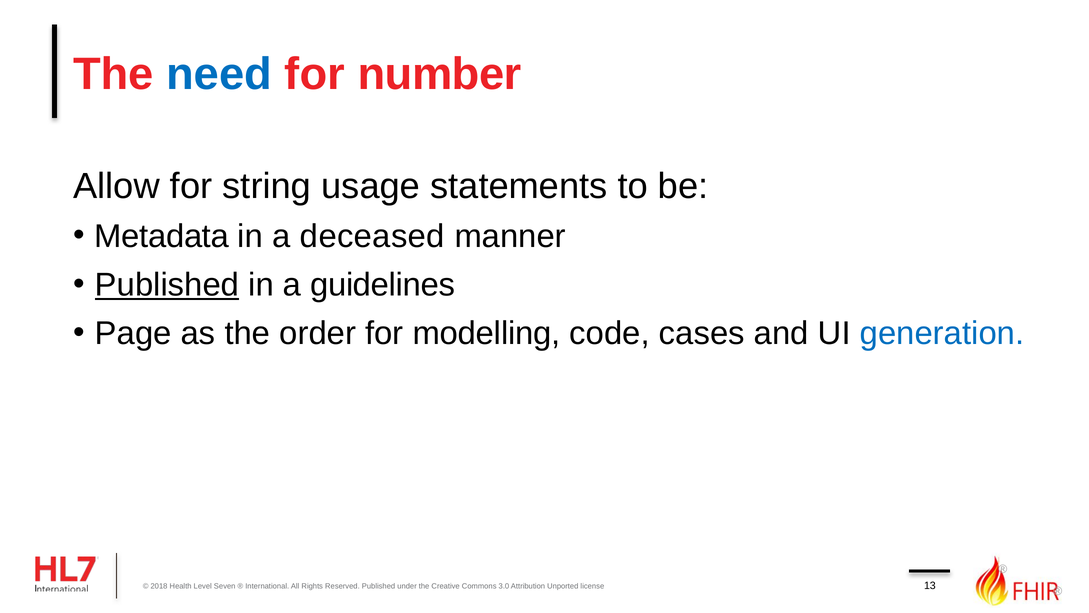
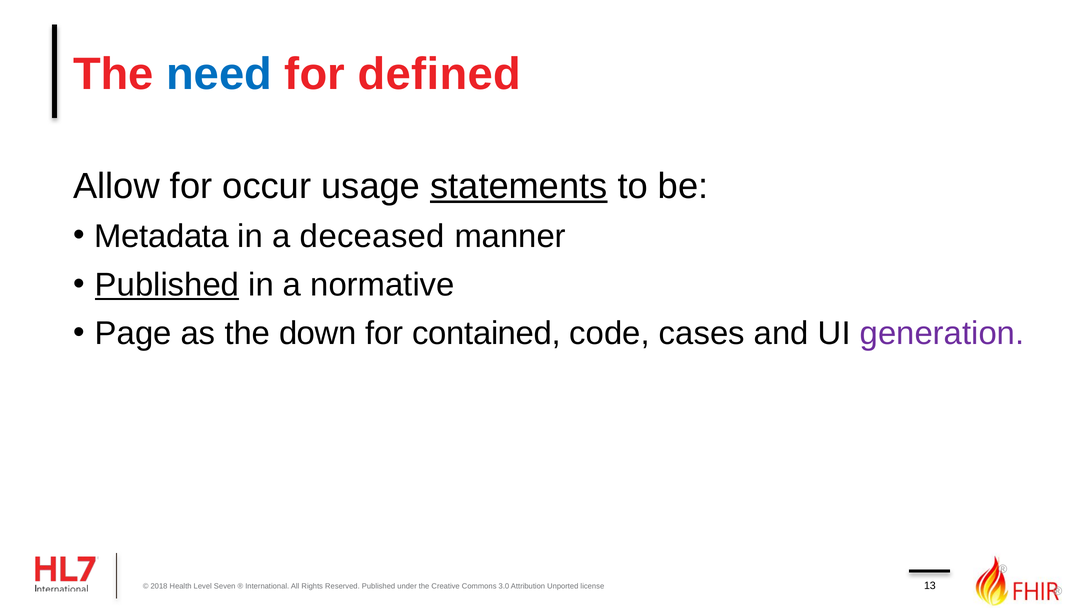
number: number -> defined
string: string -> occur
statements underline: none -> present
guidelines: guidelines -> normative
order: order -> down
modelling: modelling -> contained
generation colour: blue -> purple
